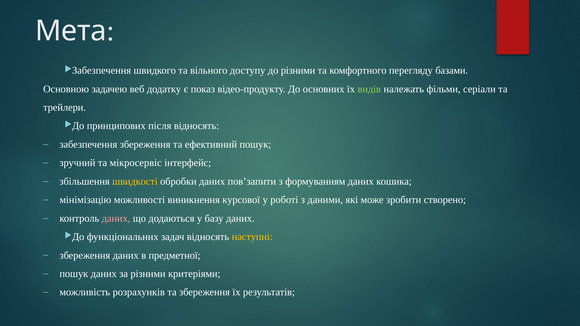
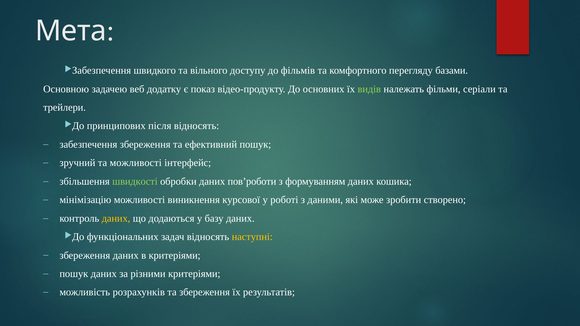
до різними: різними -> фільмів
та мікросервіс: мікросервіс -> можливості
швидкості colour: yellow -> light green
пов’запити: пов’запити -> пов’роботи
даних at (116, 219) colour: pink -> yellow
в предметної: предметної -> критеріями
